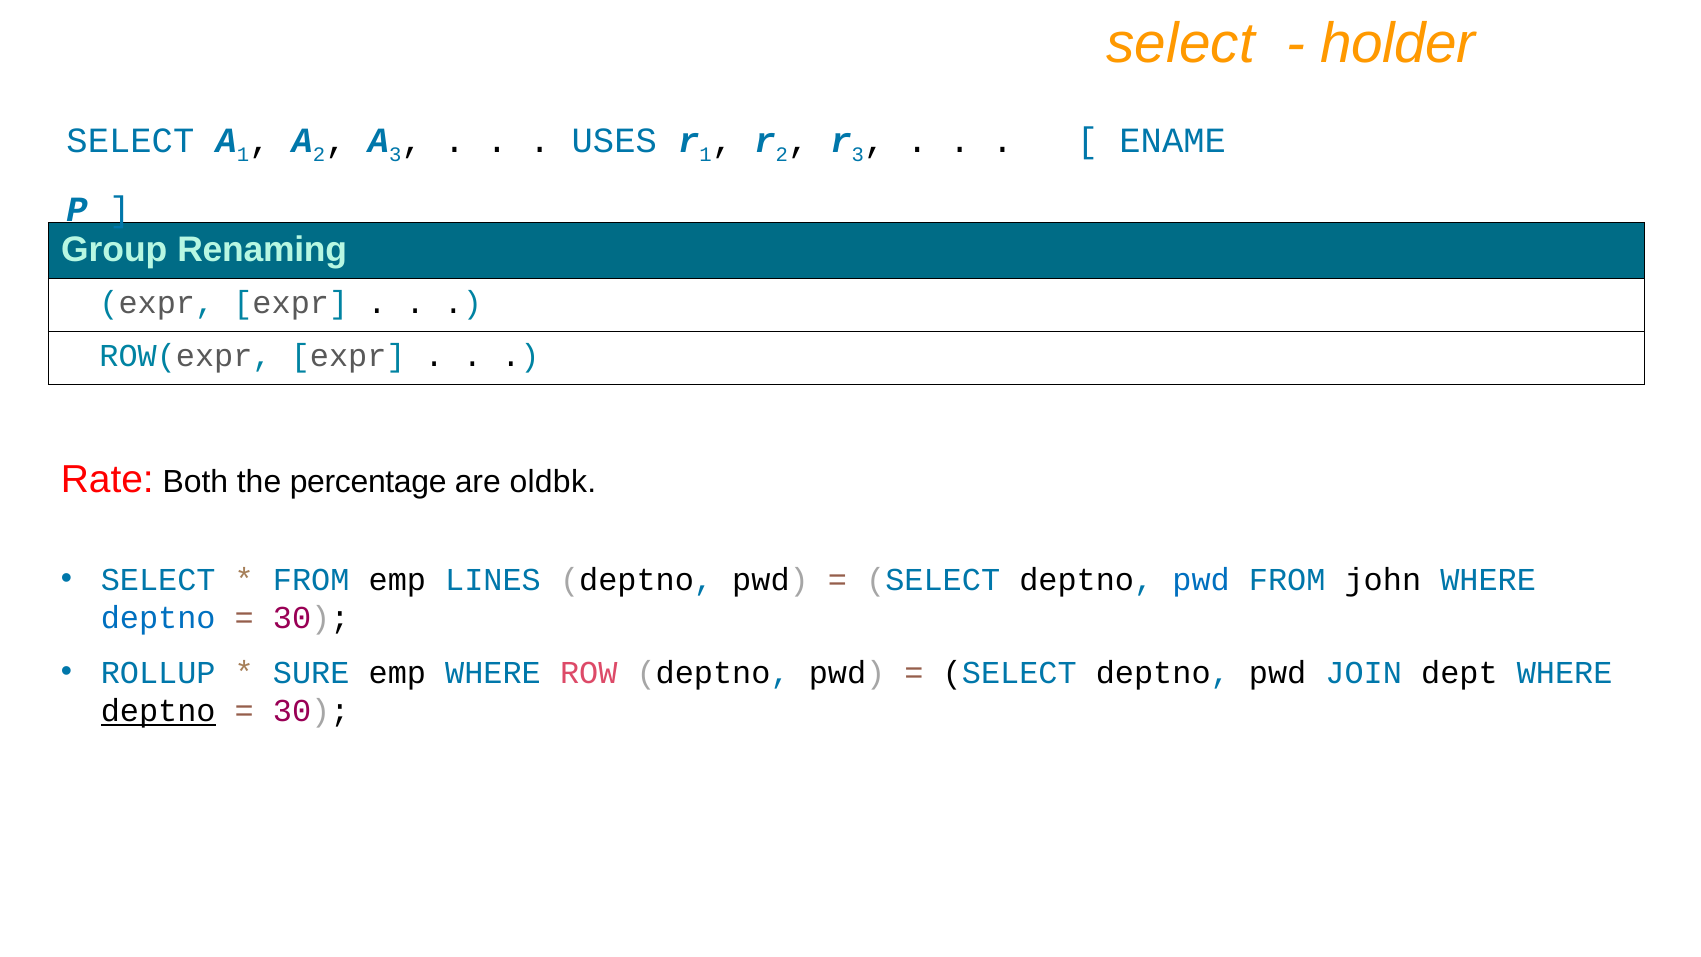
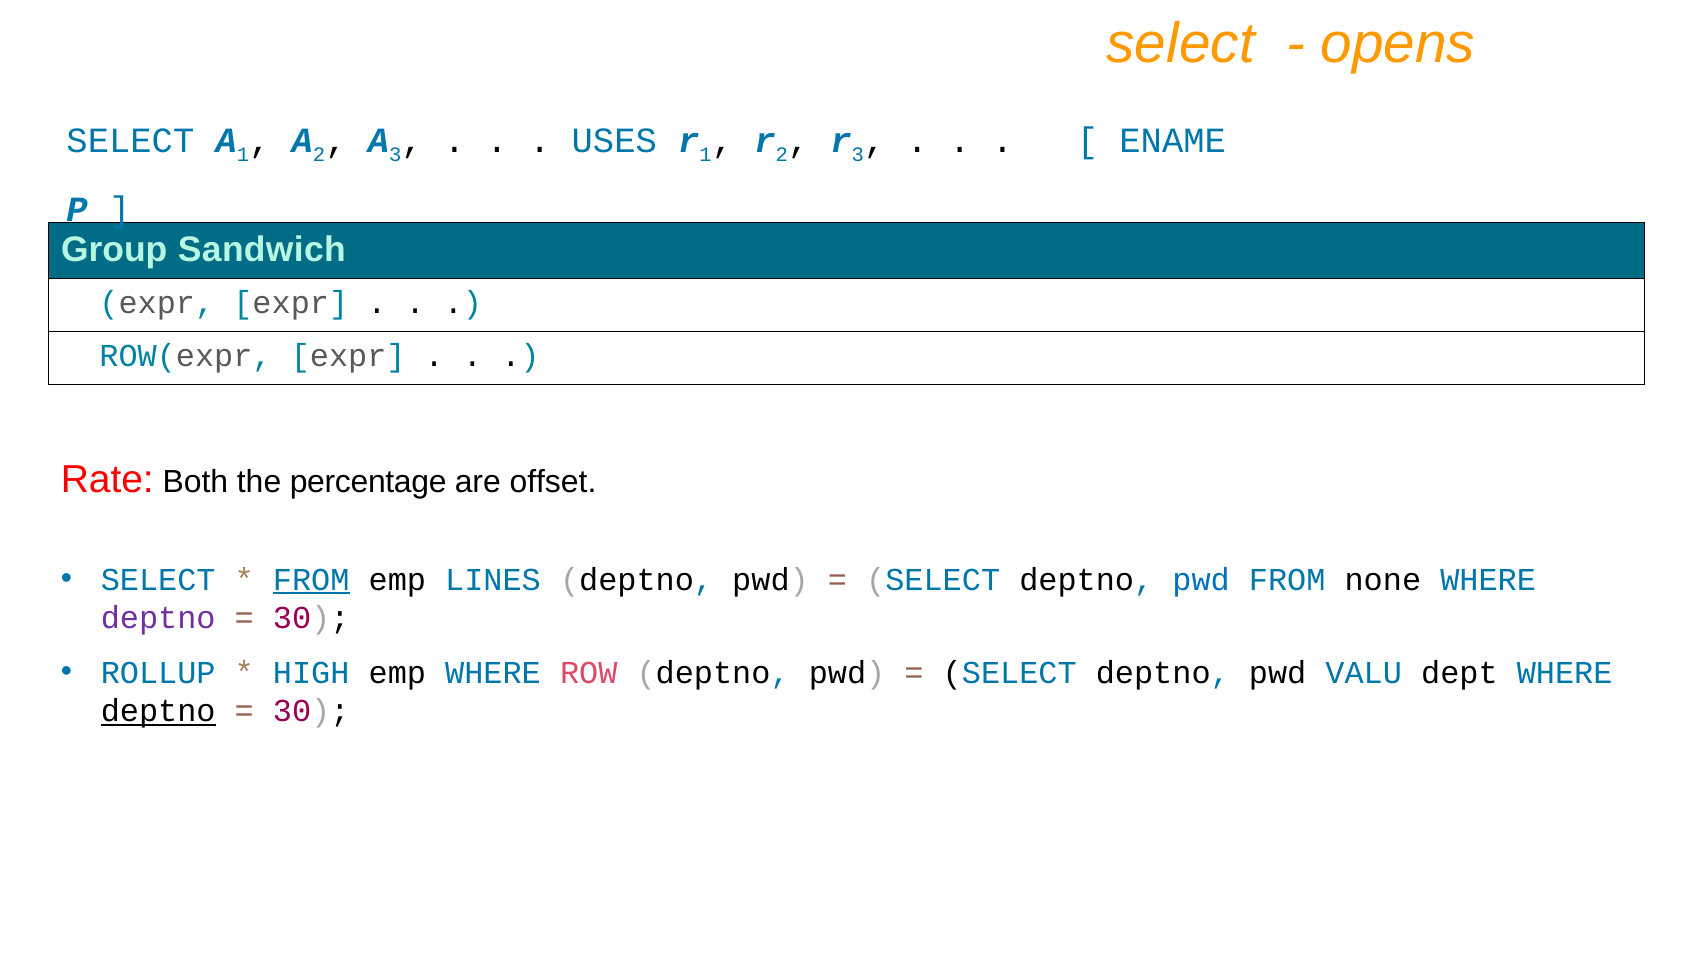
holder: holder -> opens
Renaming: Renaming -> Sandwich
oldbk: oldbk -> offset
FROM at (311, 579) underline: none -> present
john: john -> none
deptno at (158, 618) colour: blue -> purple
SURE: SURE -> HIGH
JOIN: JOIN -> VALU
